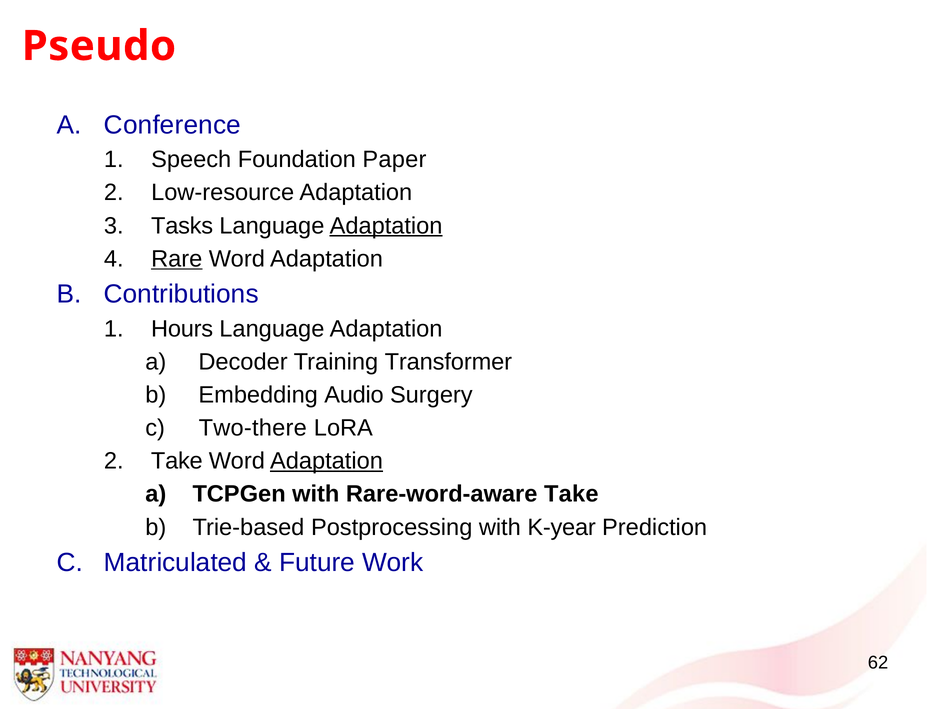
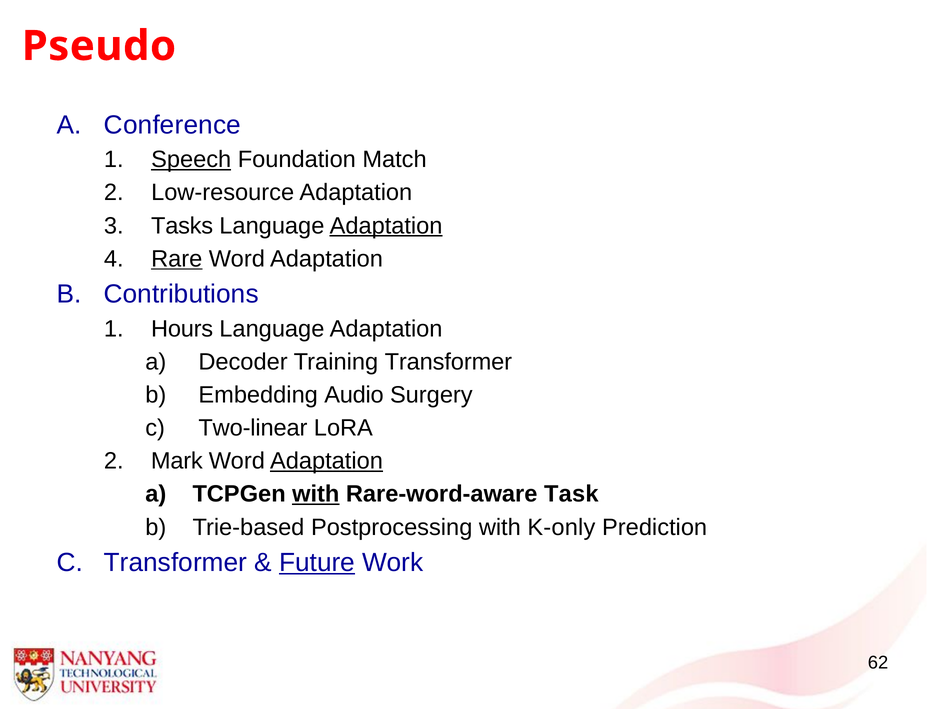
Speech underline: none -> present
Paper: Paper -> Match
Two-there: Two-there -> Two-linear
Take at (177, 461): Take -> Mark
with at (316, 494) underline: none -> present
Rare-word-aware Take: Take -> Task
K-year: K-year -> K-only
Matriculated at (176, 562): Matriculated -> Transformer
Future underline: none -> present
